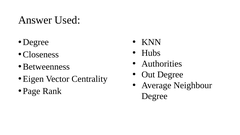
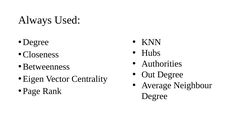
Answer: Answer -> Always
